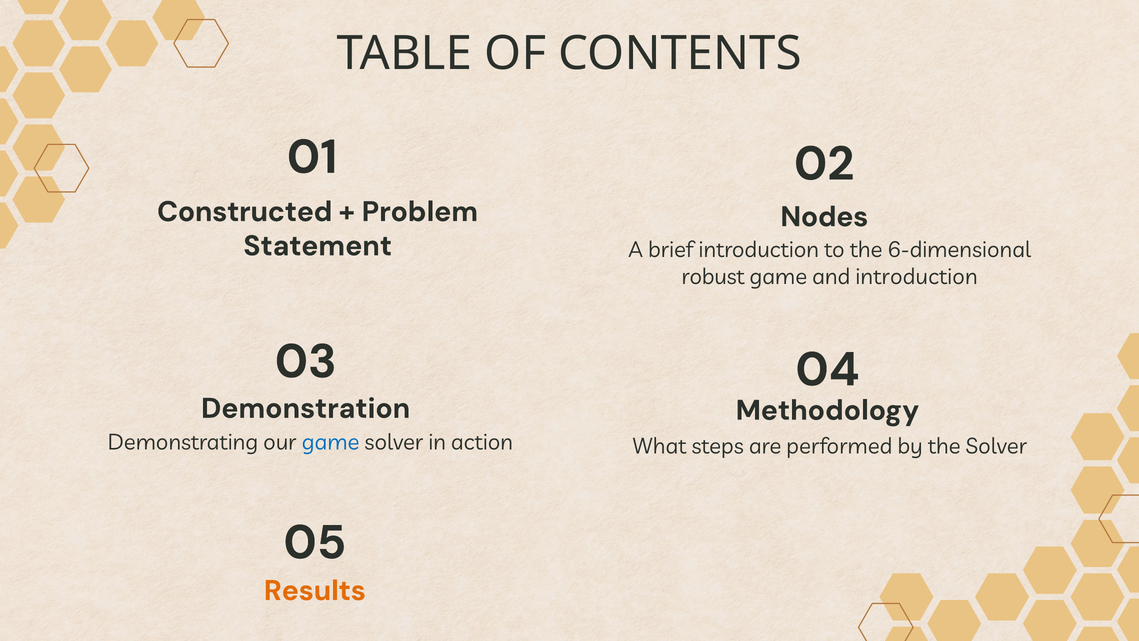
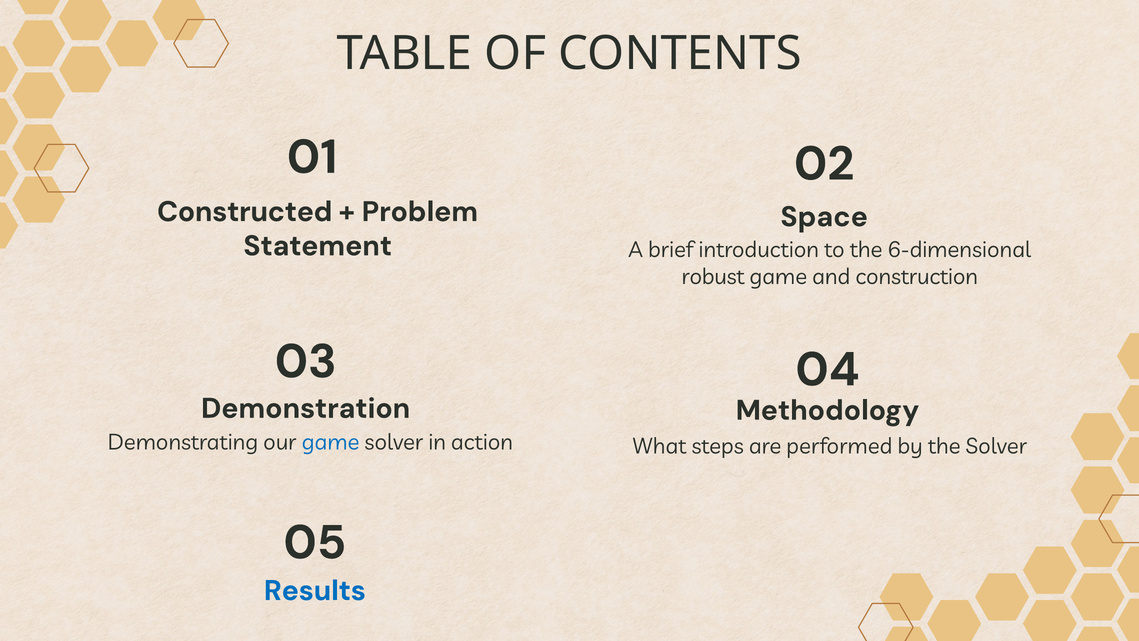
Nodes: Nodes -> Space
and introduction: introduction -> construction
Results colour: orange -> blue
